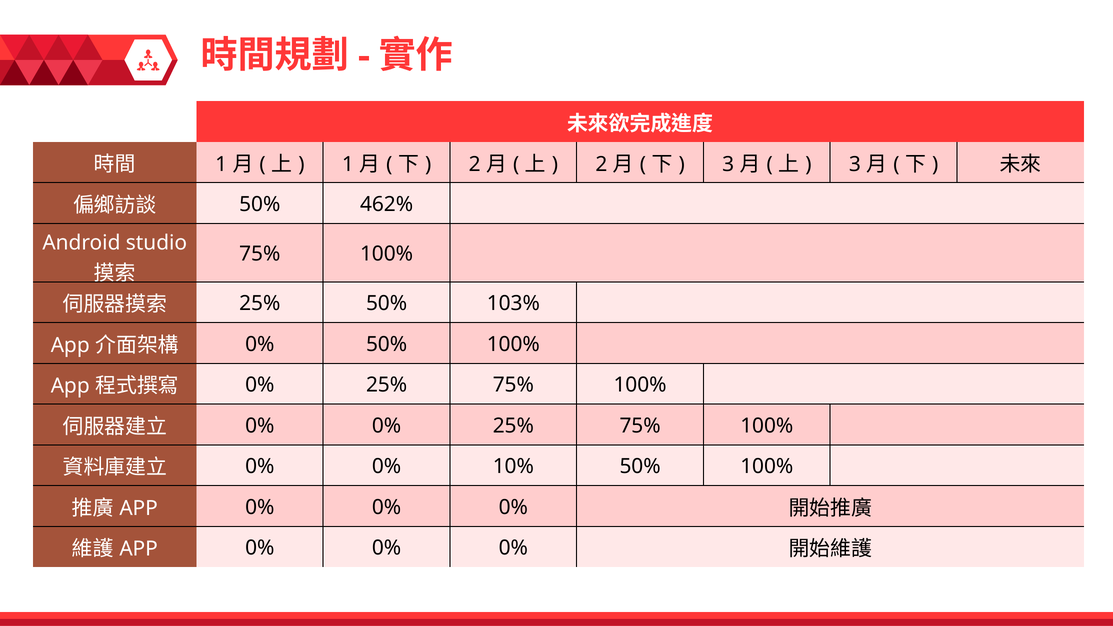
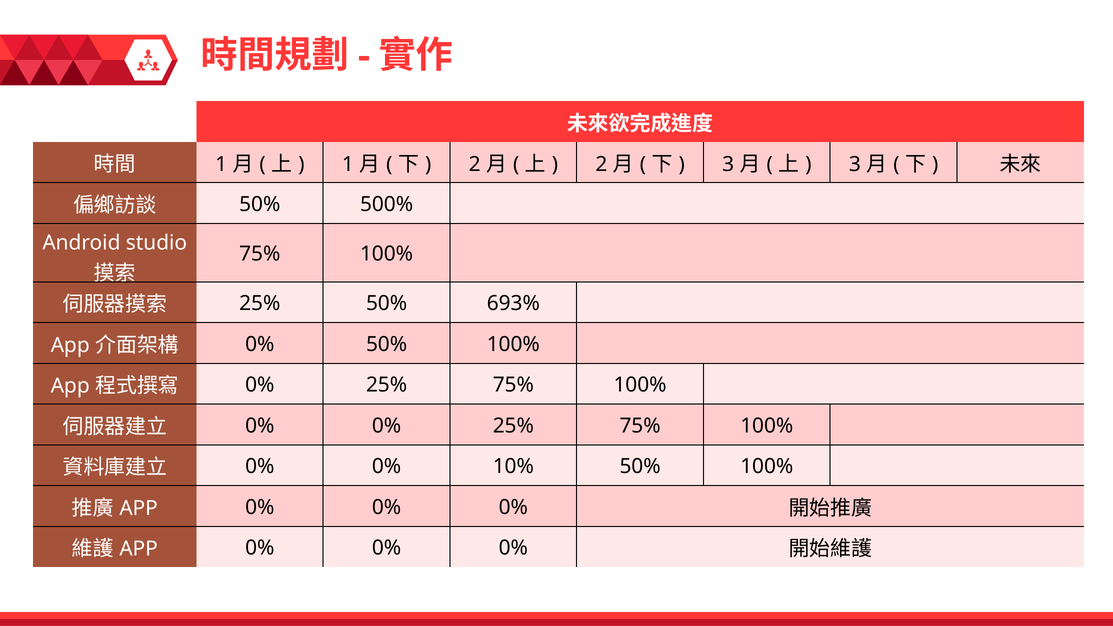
462%: 462% -> 500%
103%: 103% -> 693%
